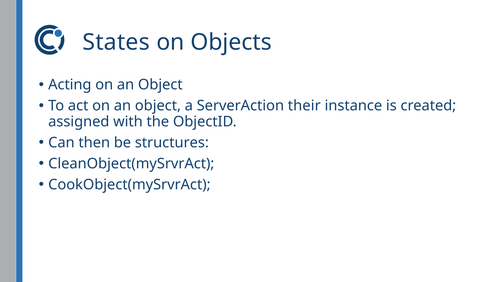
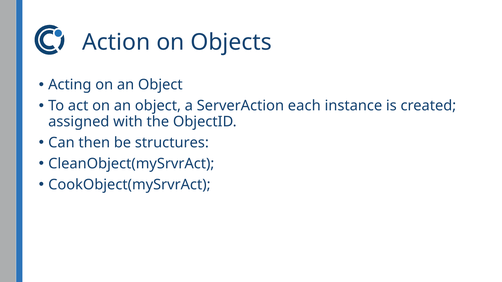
States: States -> Action
their: their -> each
